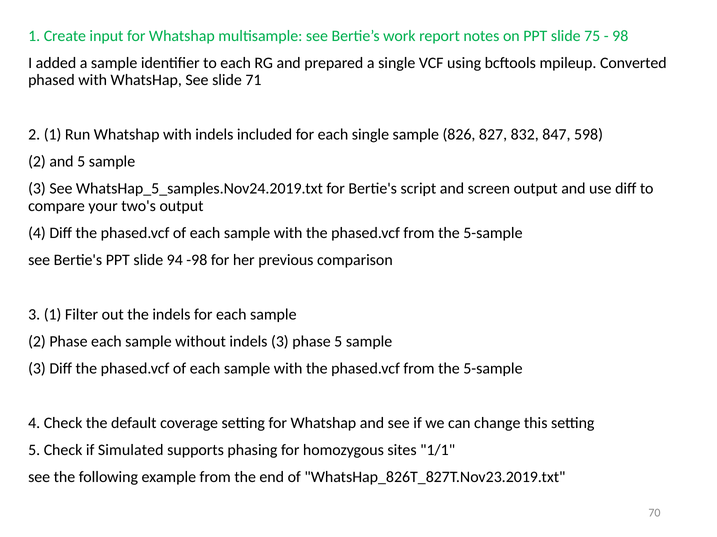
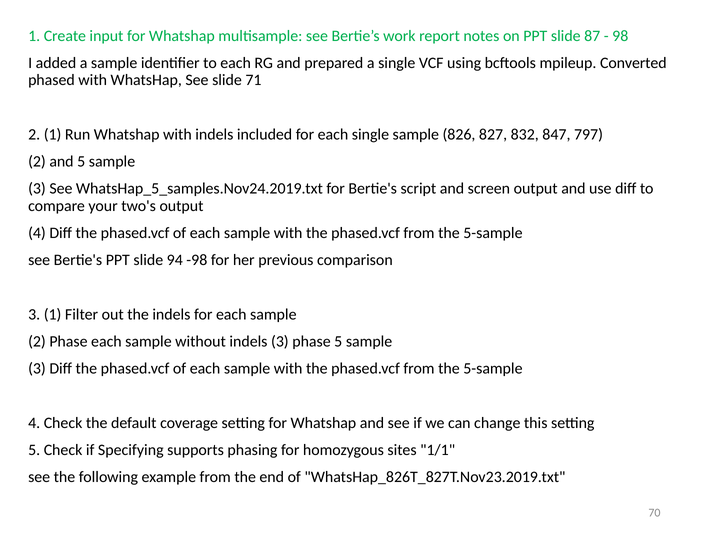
75: 75 -> 87
598: 598 -> 797
Simulated: Simulated -> Specifying
